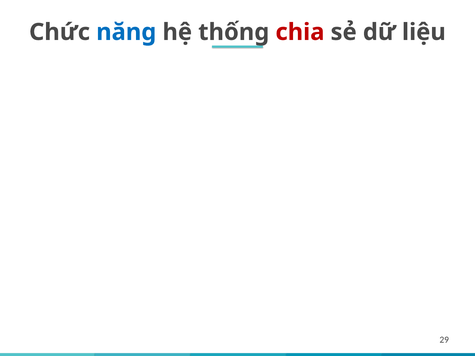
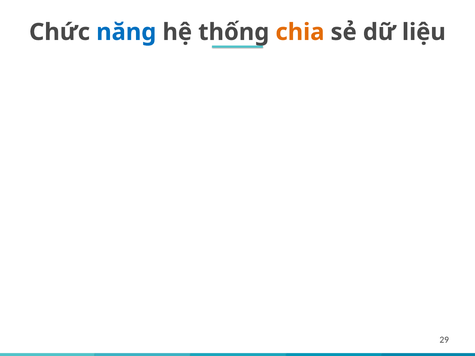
chia colour: red -> orange
